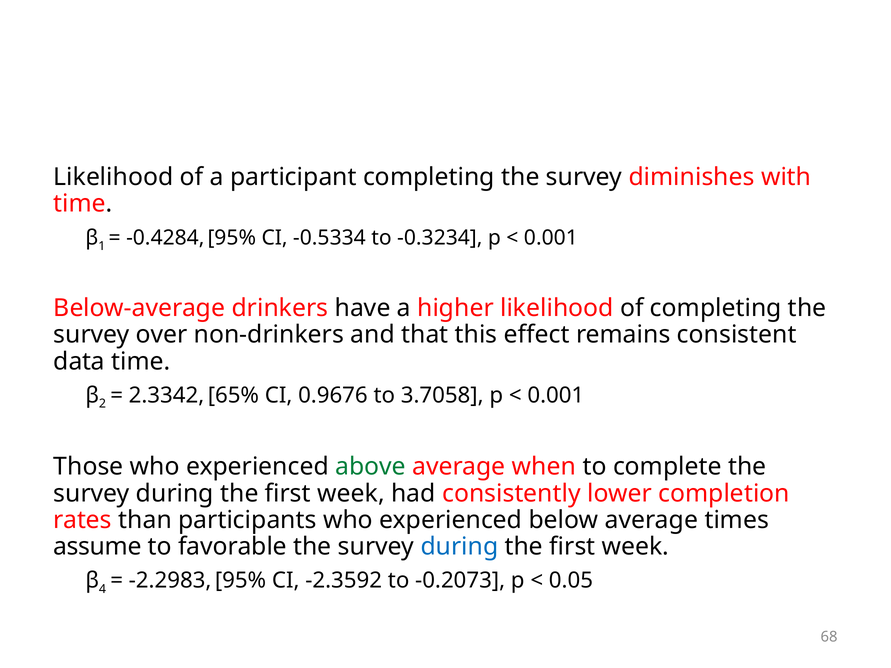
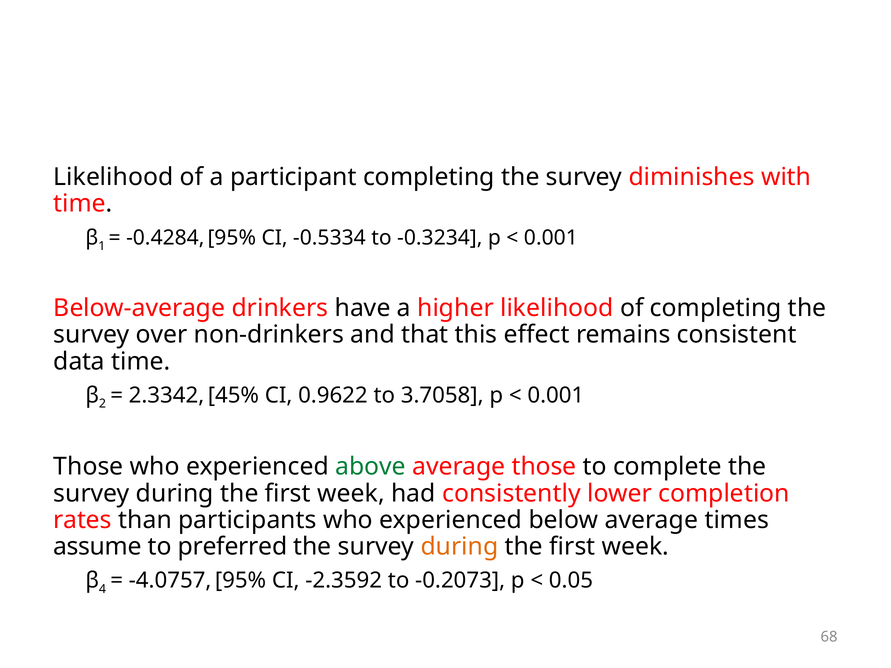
65%: 65% -> 45%
0.9676: 0.9676 -> 0.9622
average when: when -> those
favorable: favorable -> preferred
during at (459, 547) colour: blue -> orange
-2.2983: -2.2983 -> -4.0757
